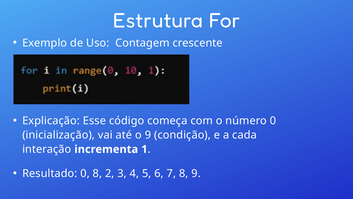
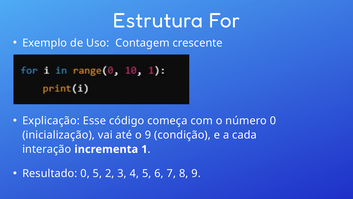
0 8: 8 -> 5
